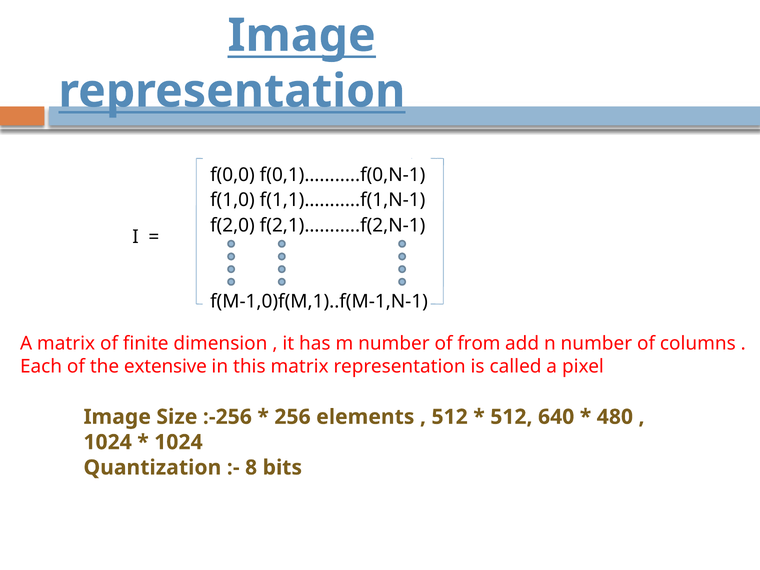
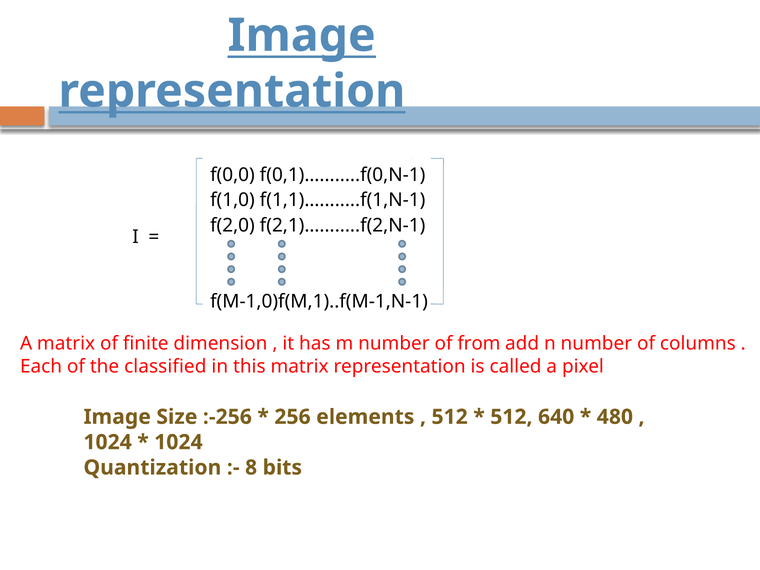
extensive: extensive -> classified
